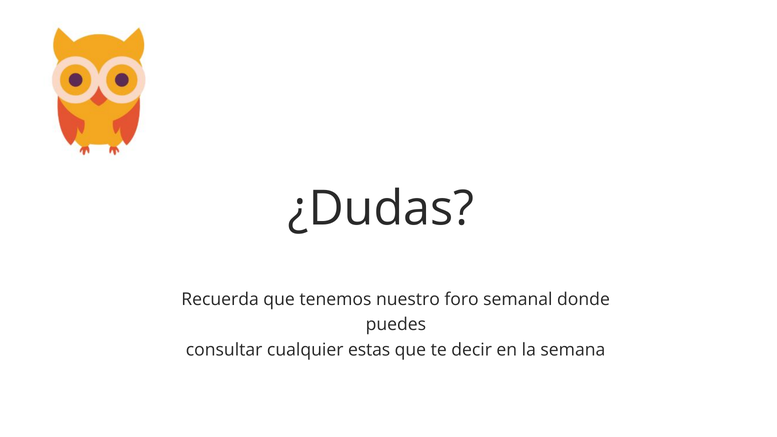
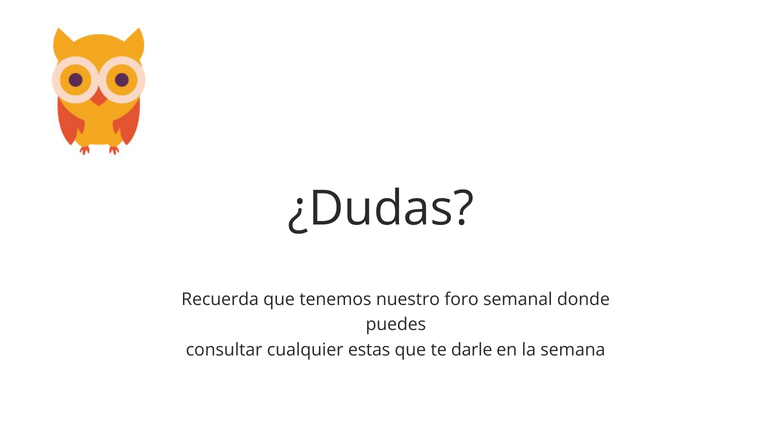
decir: decir -> darle
